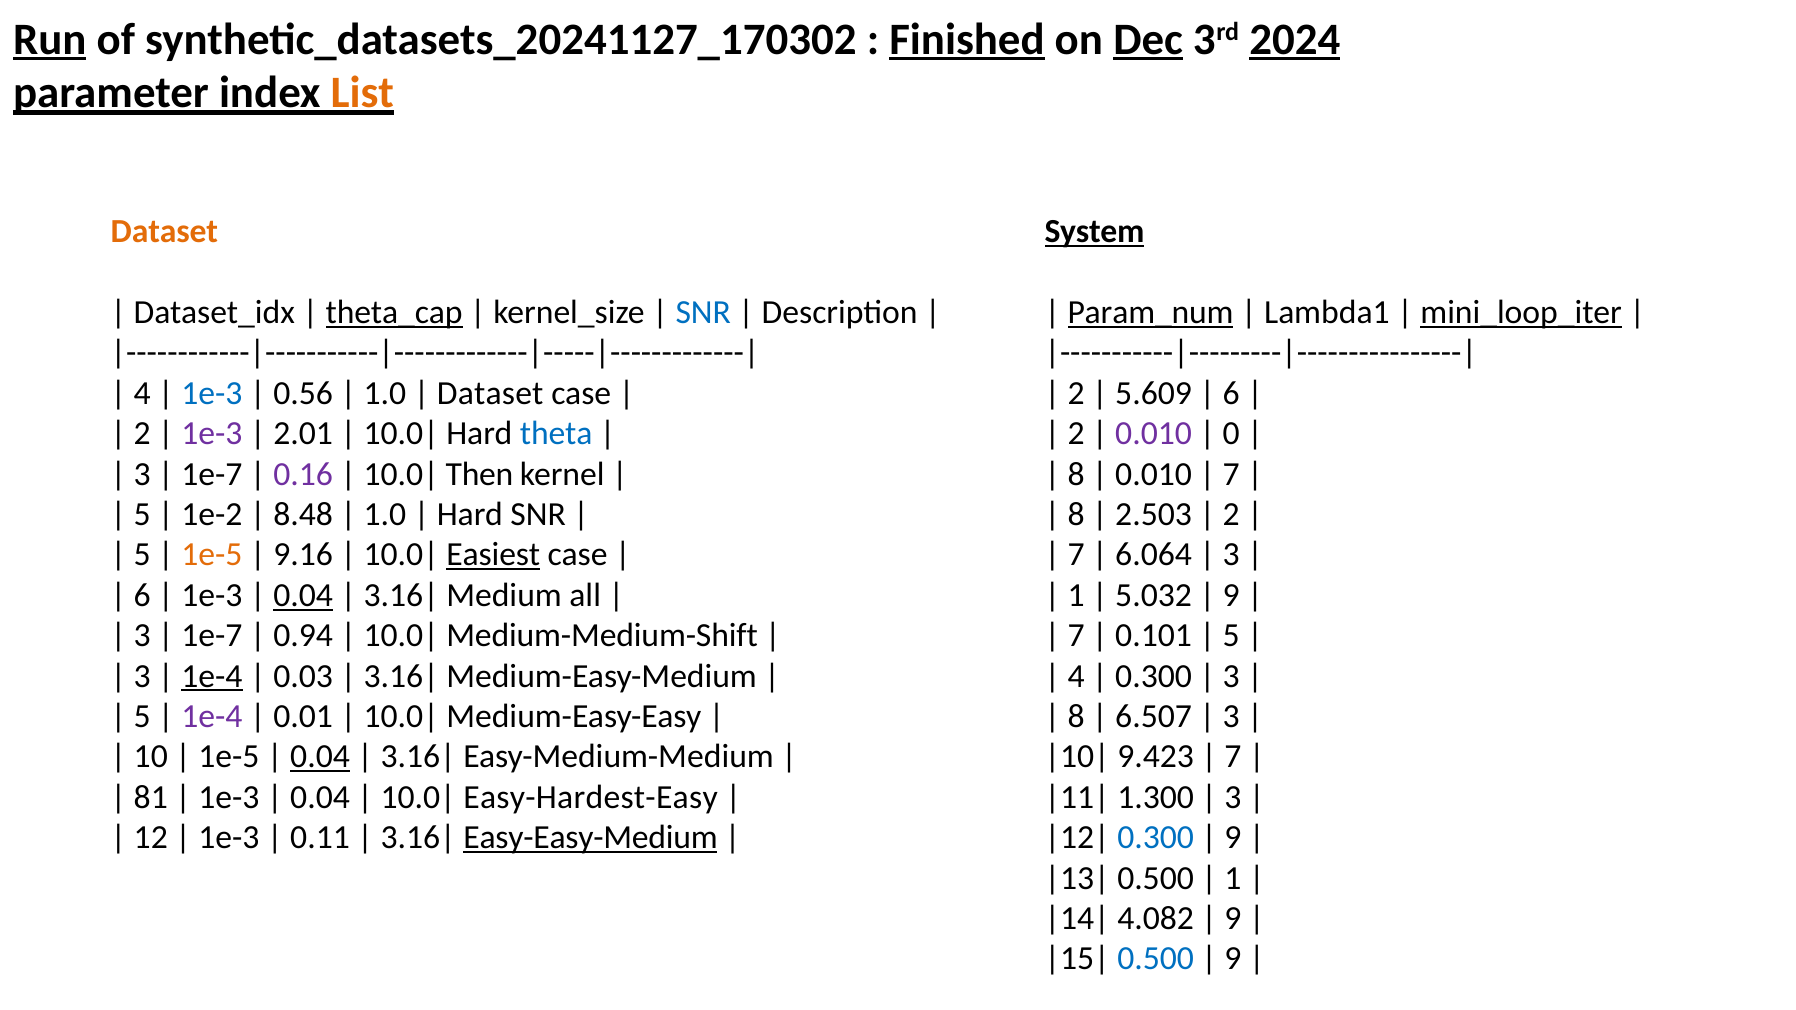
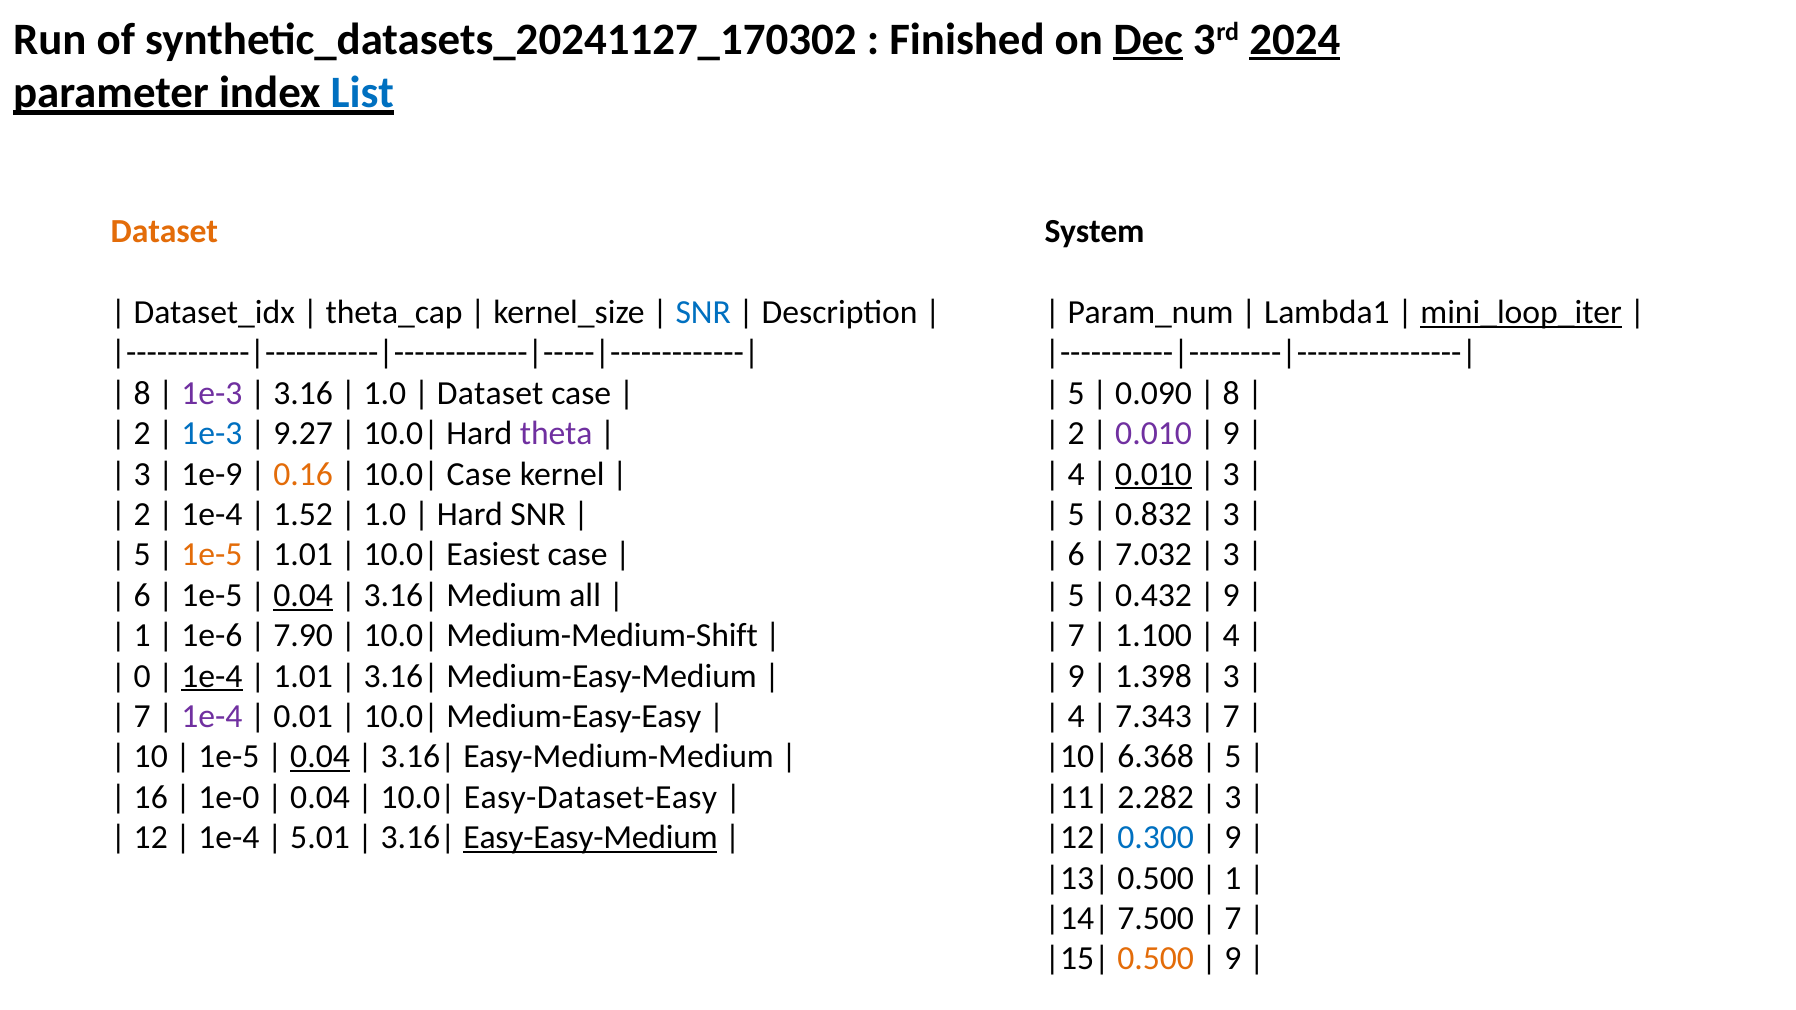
Run underline: present -> none
Finished underline: present -> none
List colour: orange -> blue
System underline: present -> none
theta_cap underline: present -> none
Param_num underline: present -> none
4 at (142, 393): 4 -> 8
1e-3 at (212, 393) colour: blue -> purple
0.56: 0.56 -> 3.16
2 at (1076, 393): 2 -> 5
5.609: 5.609 -> 0.090
6 at (1231, 393): 6 -> 8
1e-3 at (212, 434) colour: purple -> blue
2.01: 2.01 -> 9.27
theta colour: blue -> purple
0 at (1231, 434): 0 -> 9
1e-7 at (212, 474): 1e-7 -> 1e-9
0.16 colour: purple -> orange
Then at (479, 474): Then -> Case
8 at (1076, 474): 8 -> 4
0.010 at (1154, 474) underline: none -> present
7 at (1231, 474): 7 -> 3
5 at (142, 514): 5 -> 2
1e-2 at (212, 514): 1e-2 -> 1e-4
8.48: 8.48 -> 1.52
8 at (1076, 514): 8 -> 5
2.503: 2.503 -> 0.832
2 at (1231, 514): 2 -> 3
9.16 at (303, 555): 9.16 -> 1.01
Easiest underline: present -> none
7 at (1076, 555): 7 -> 6
6.064: 6.064 -> 7.032
1e-3 at (212, 595): 1e-3 -> 1e-5
1 at (1076, 595): 1 -> 5
5.032: 5.032 -> 0.432
3 at (142, 636): 3 -> 1
1e-7 at (212, 636): 1e-7 -> 1e-6
0.94: 0.94 -> 7.90
0.101: 0.101 -> 1.100
5 at (1231, 636): 5 -> 4
3 at (142, 676): 3 -> 0
0.03 at (303, 676): 0.03 -> 1.01
4 at (1076, 676): 4 -> 9
0.300 at (1154, 676): 0.300 -> 1.398
5 at (142, 716): 5 -> 7
8 at (1076, 716): 8 -> 4
6.507: 6.507 -> 7.343
3 at (1231, 716): 3 -> 7
9.423: 9.423 -> 6.368
7 at (1233, 757): 7 -> 5
81: 81 -> 16
1e-3 at (229, 797): 1e-3 -> 1e-0
Easy-Hardest-Easy: Easy-Hardest-Easy -> Easy-Dataset-Easy
1.300: 1.300 -> 2.282
1e-3 at (229, 838): 1e-3 -> 1e-4
0.11: 0.11 -> 5.01
4.082: 4.082 -> 7.500
9 at (1233, 919): 9 -> 7
0.500 at (1156, 959) colour: blue -> orange
